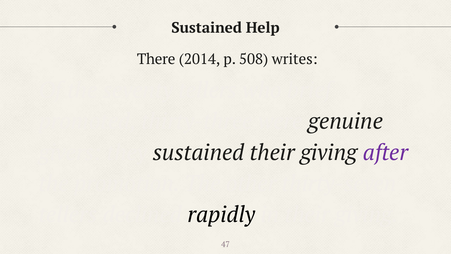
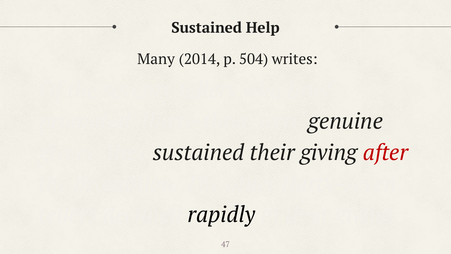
There: There -> Many
508: 508 -> 504
after colour: purple -> red
